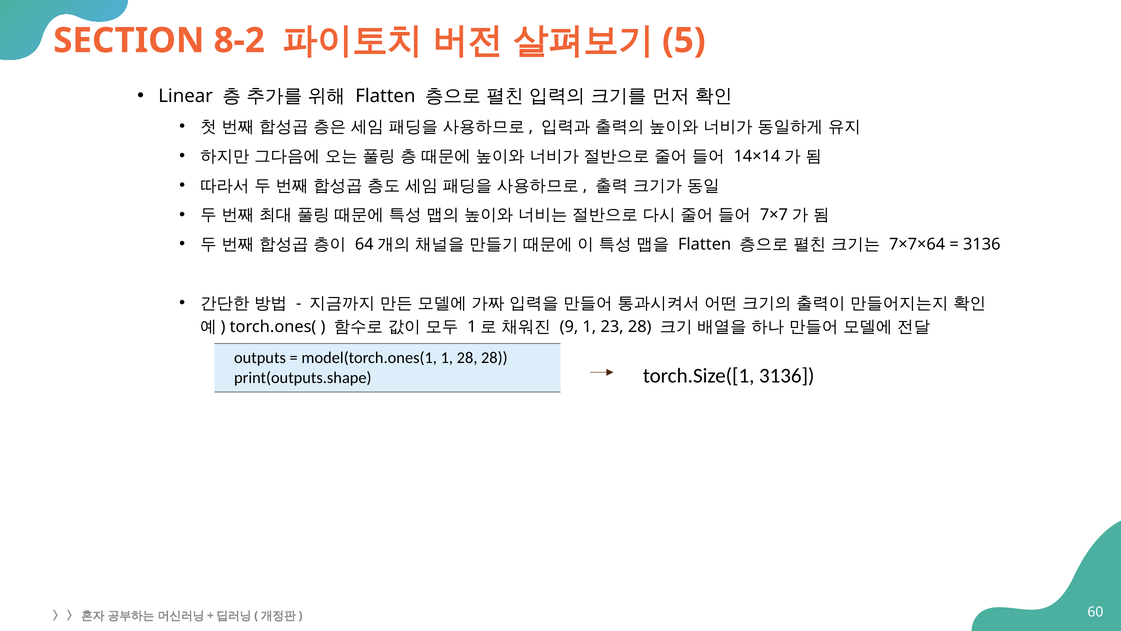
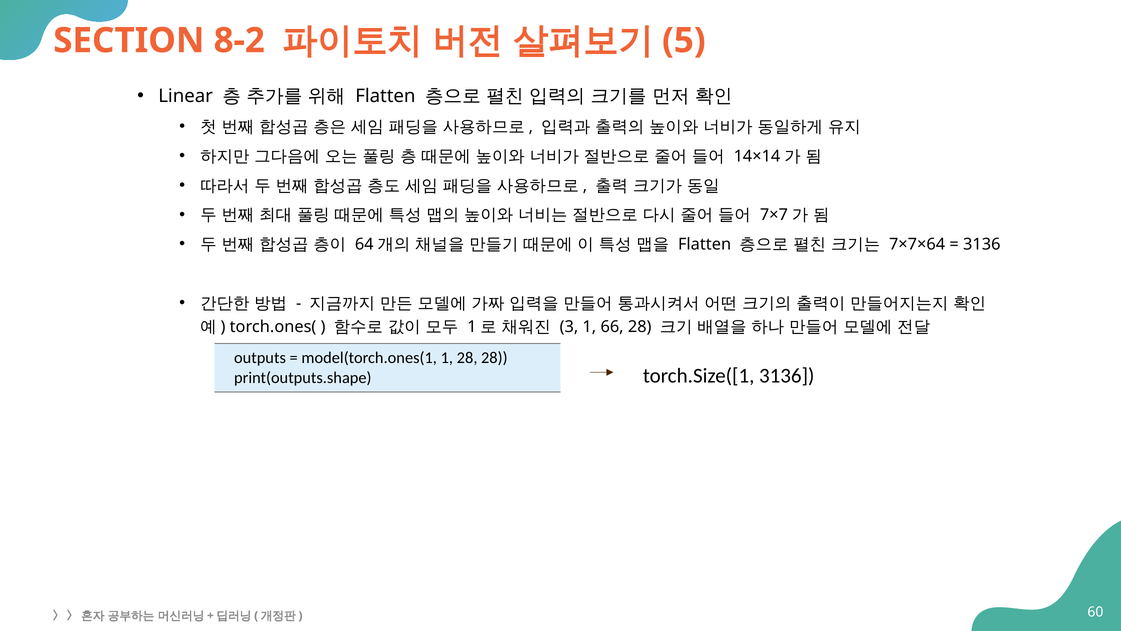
9: 9 -> 3
23: 23 -> 66
